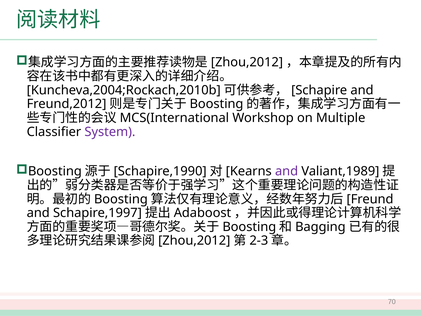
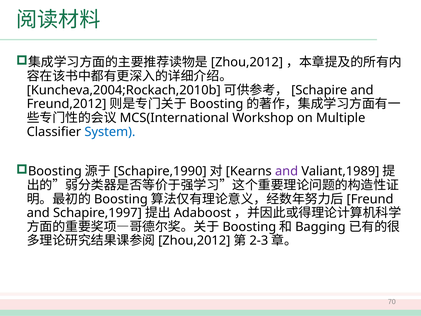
System colour: purple -> blue
